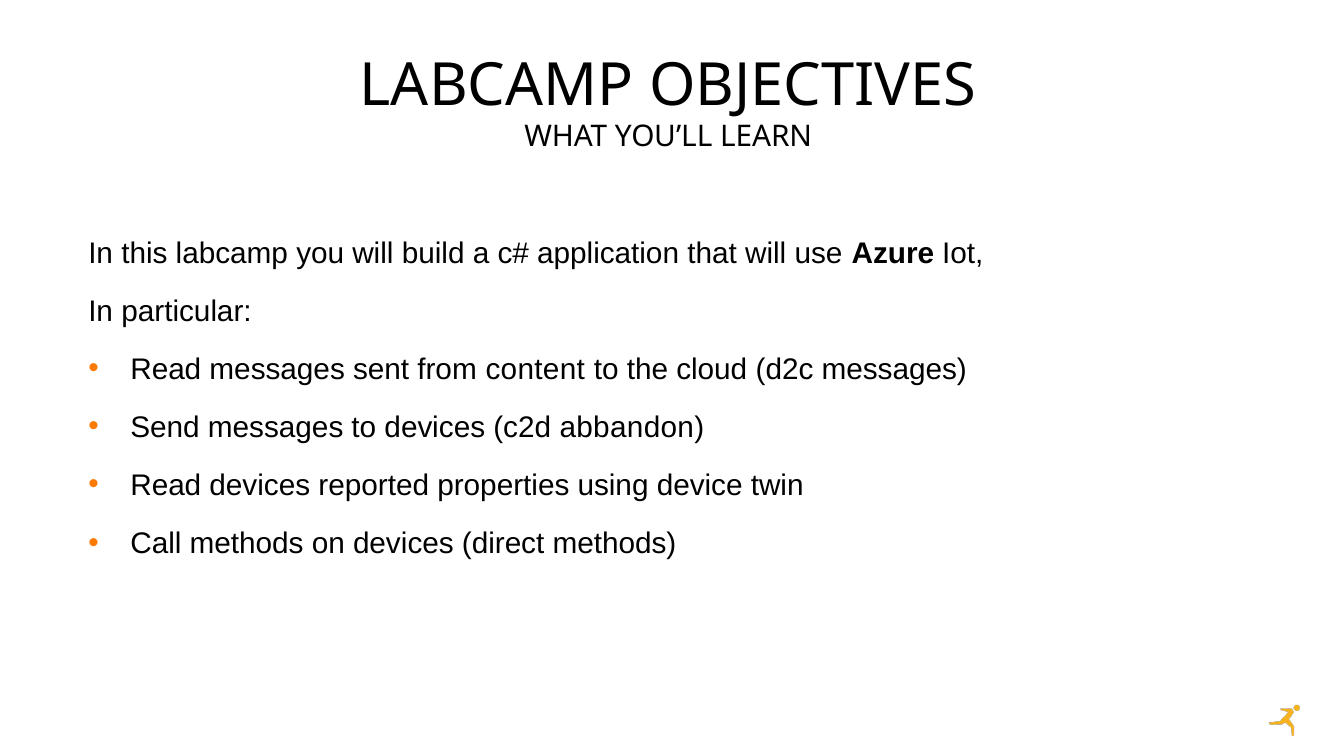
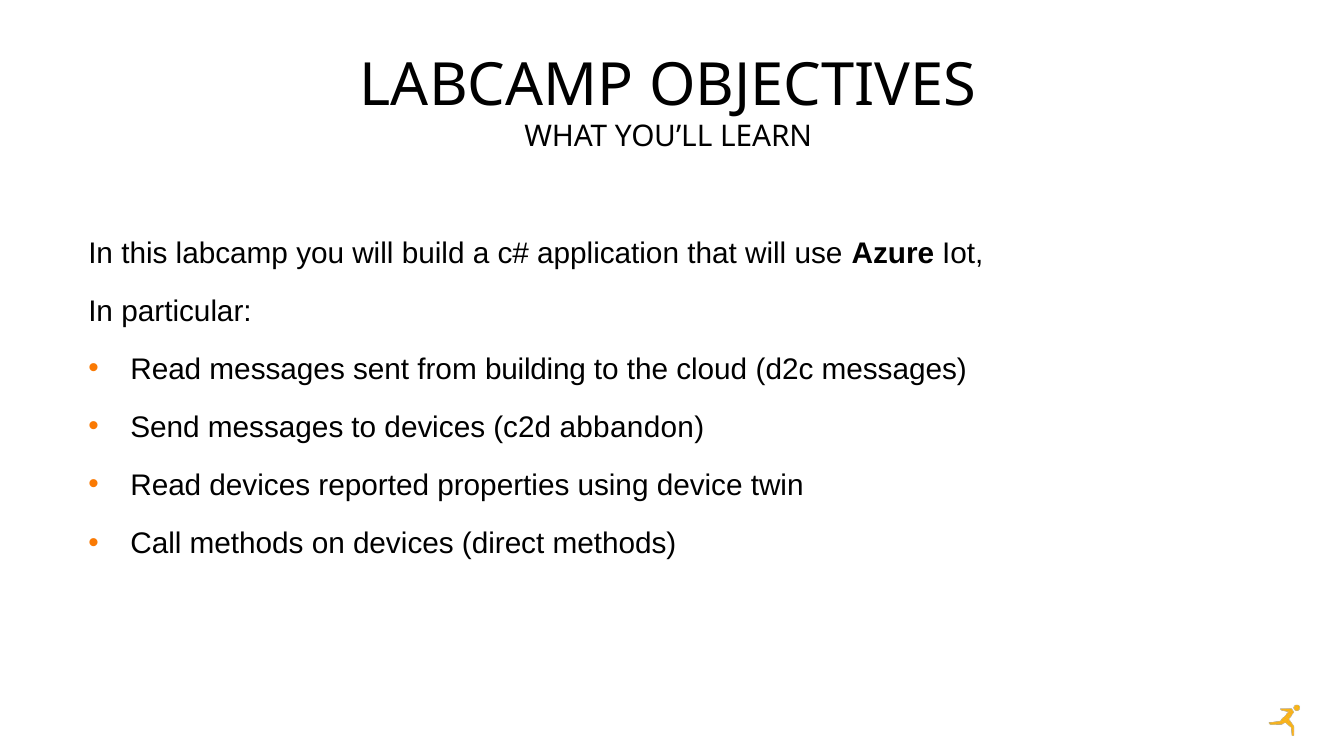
content: content -> building
